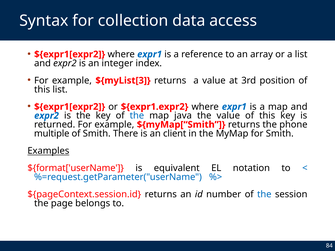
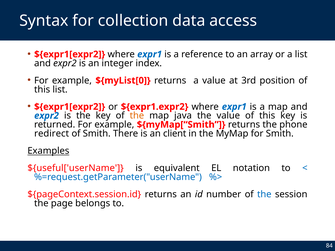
${myList[3: ${myList[3 -> ${myList[0
the at (137, 116) colour: blue -> orange
multiple: multiple -> redirect
${format['userName: ${format['userName -> ${useful['userName
